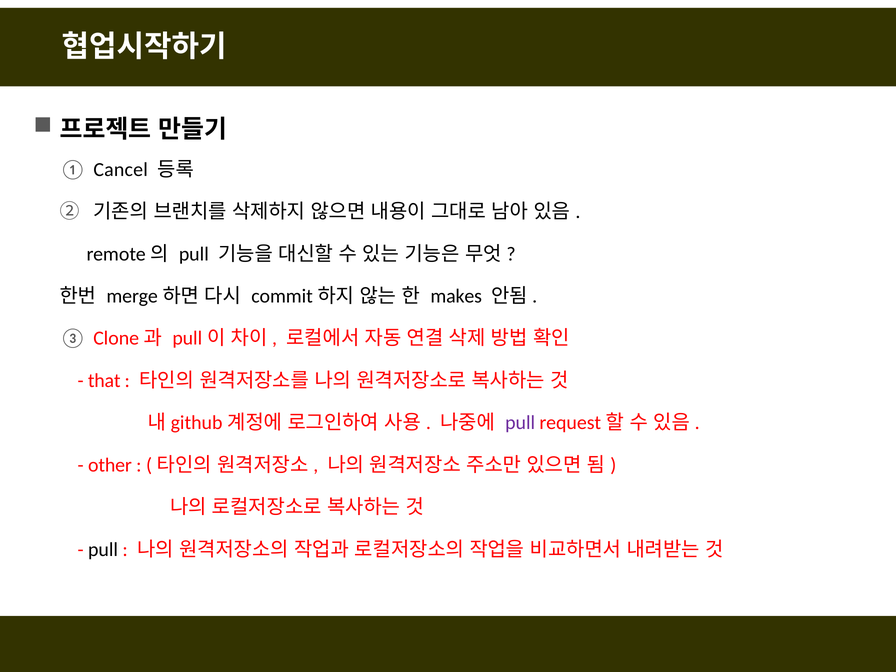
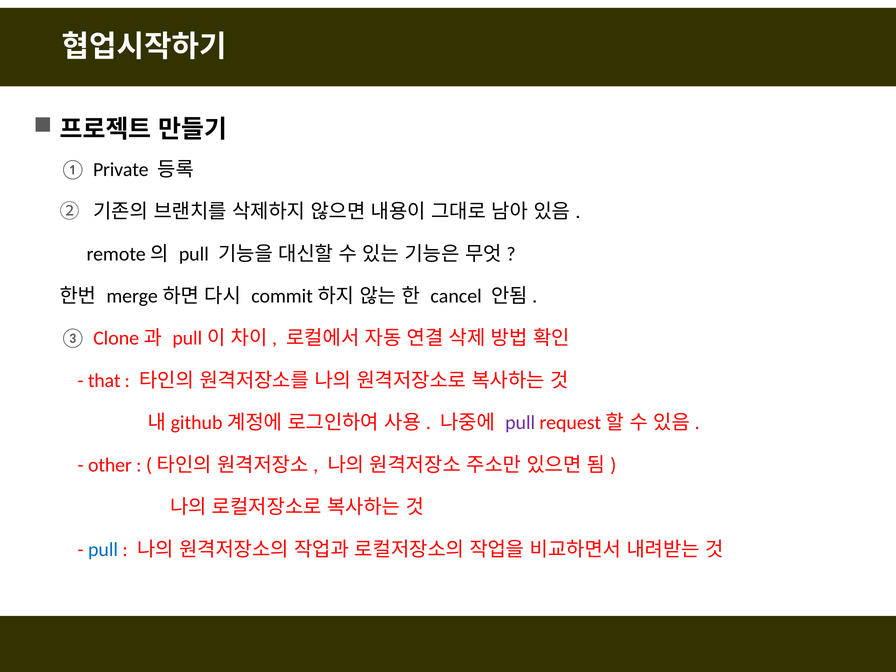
Cancel: Cancel -> Private
makes: makes -> cancel
pull at (103, 550) colour: black -> blue
